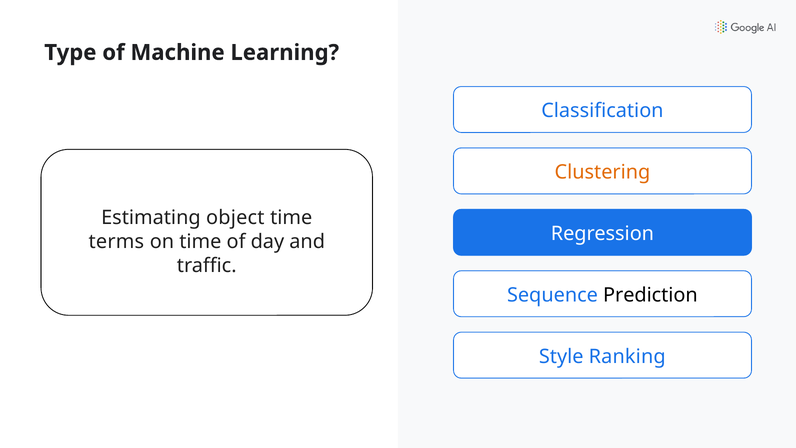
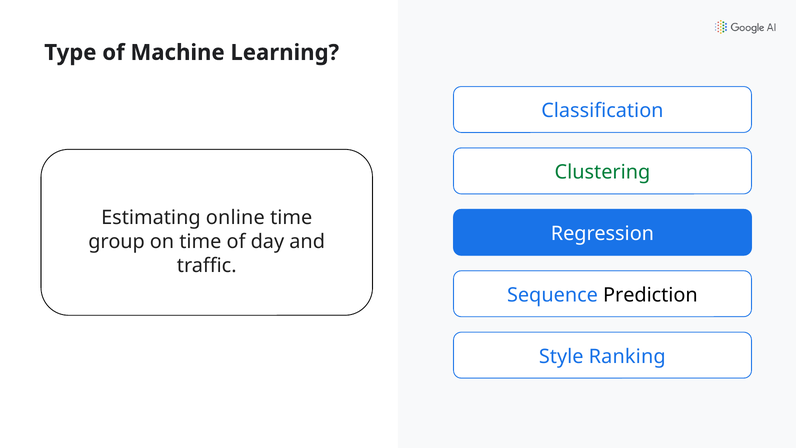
Clustering colour: orange -> green
object: object -> online
terms: terms -> group
